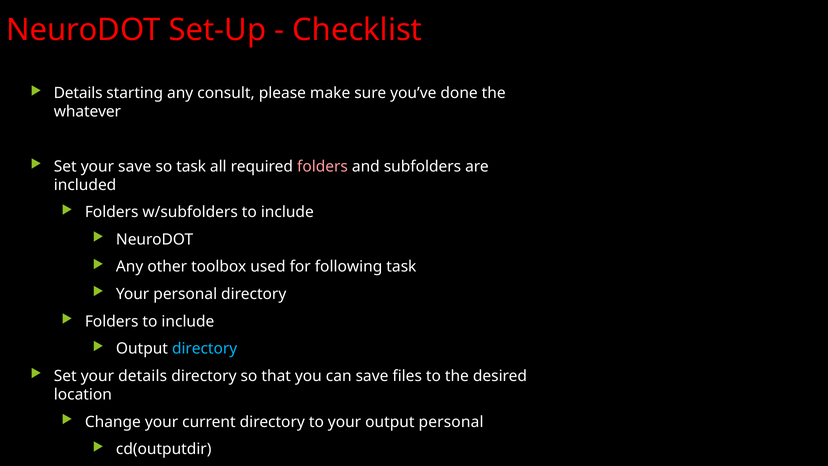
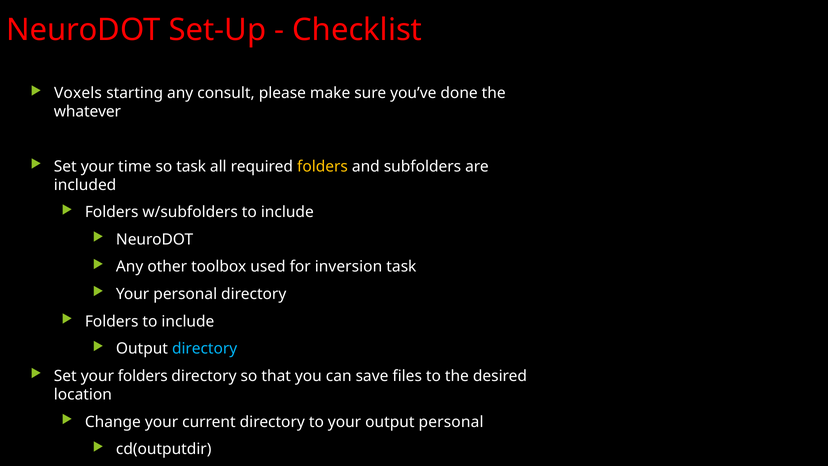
Details at (78, 93): Details -> Voxels
your save: save -> time
folders at (322, 166) colour: pink -> yellow
following: following -> inversion
your details: details -> folders
